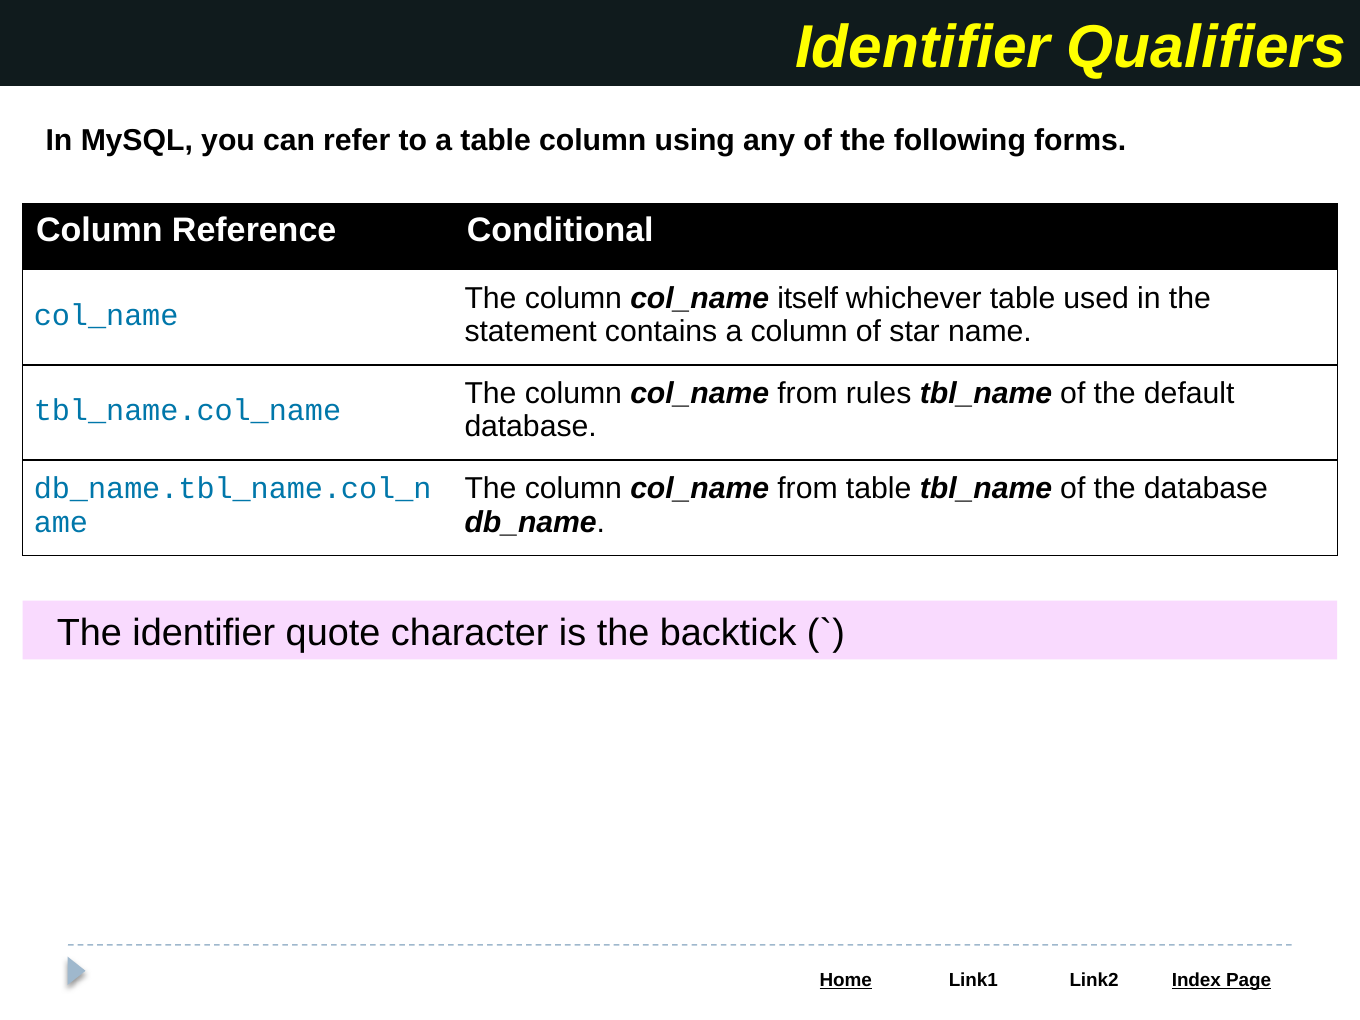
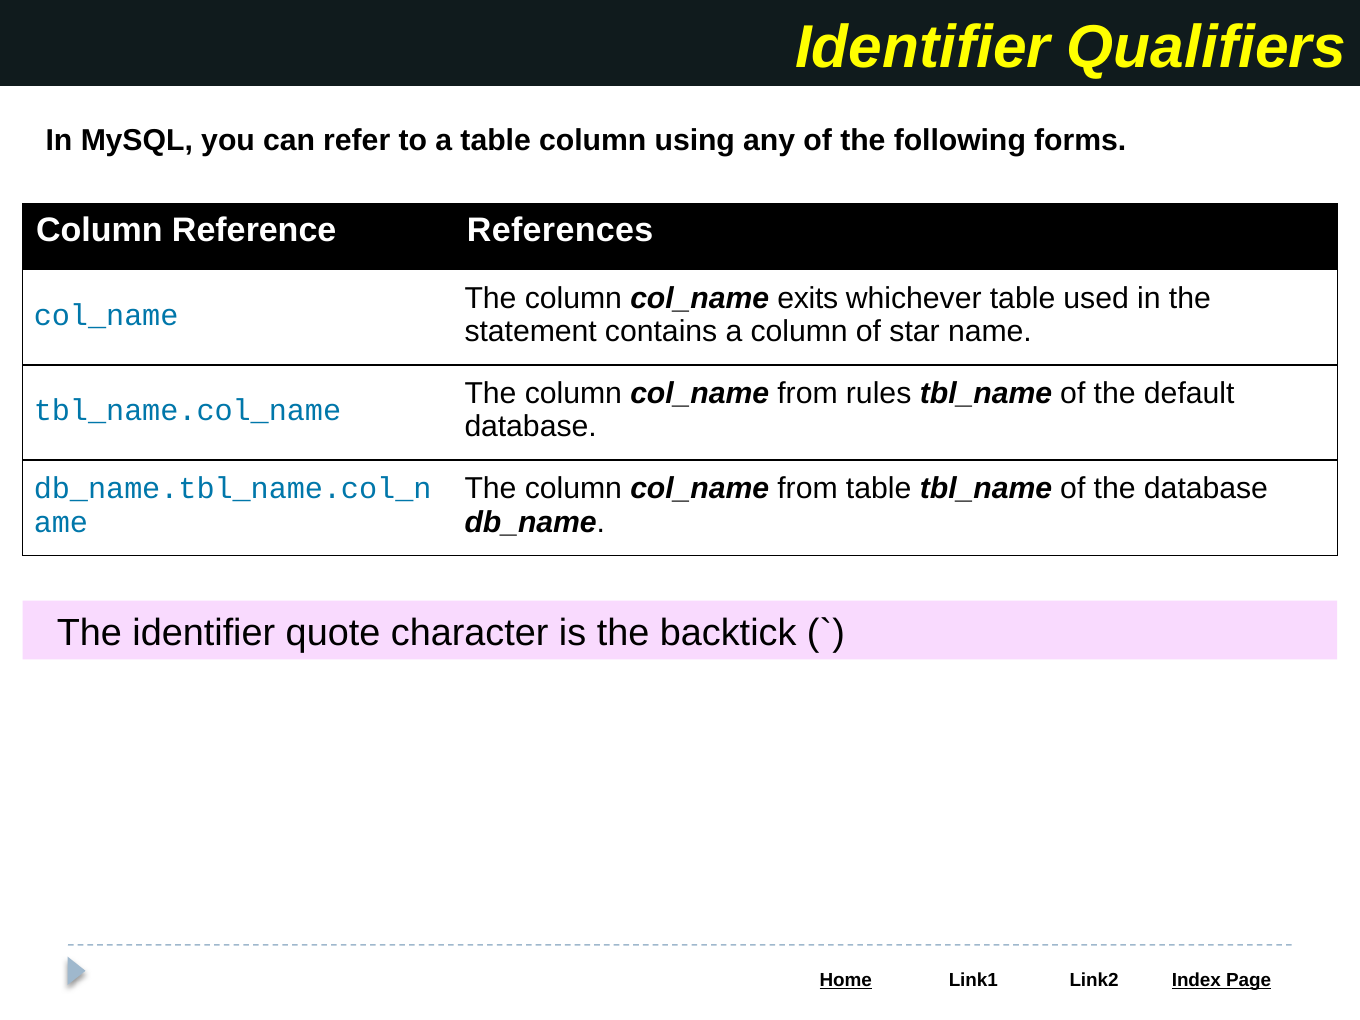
Conditional: Conditional -> References
itself: itself -> exits
